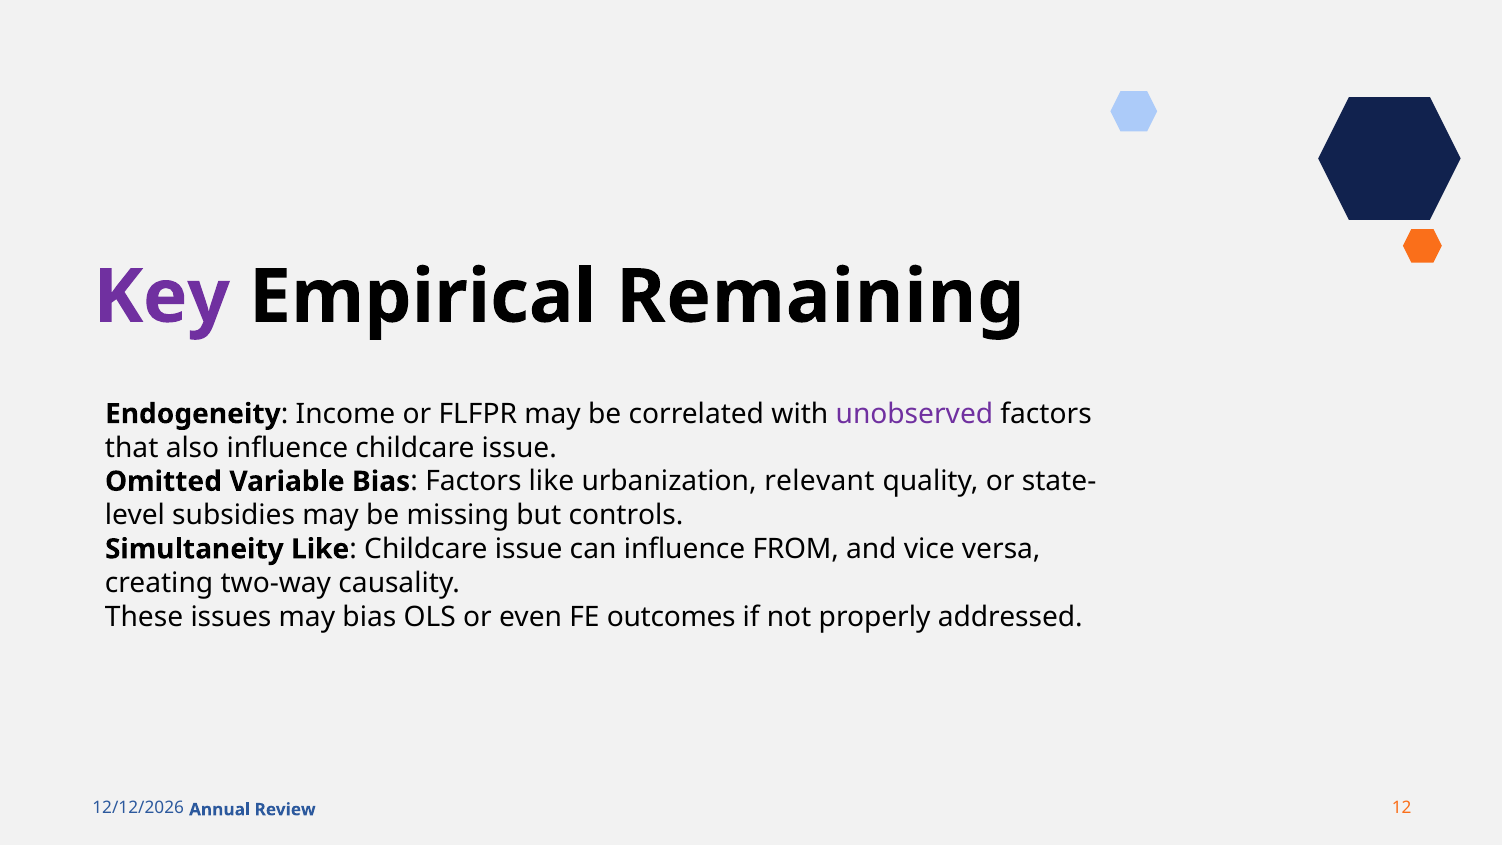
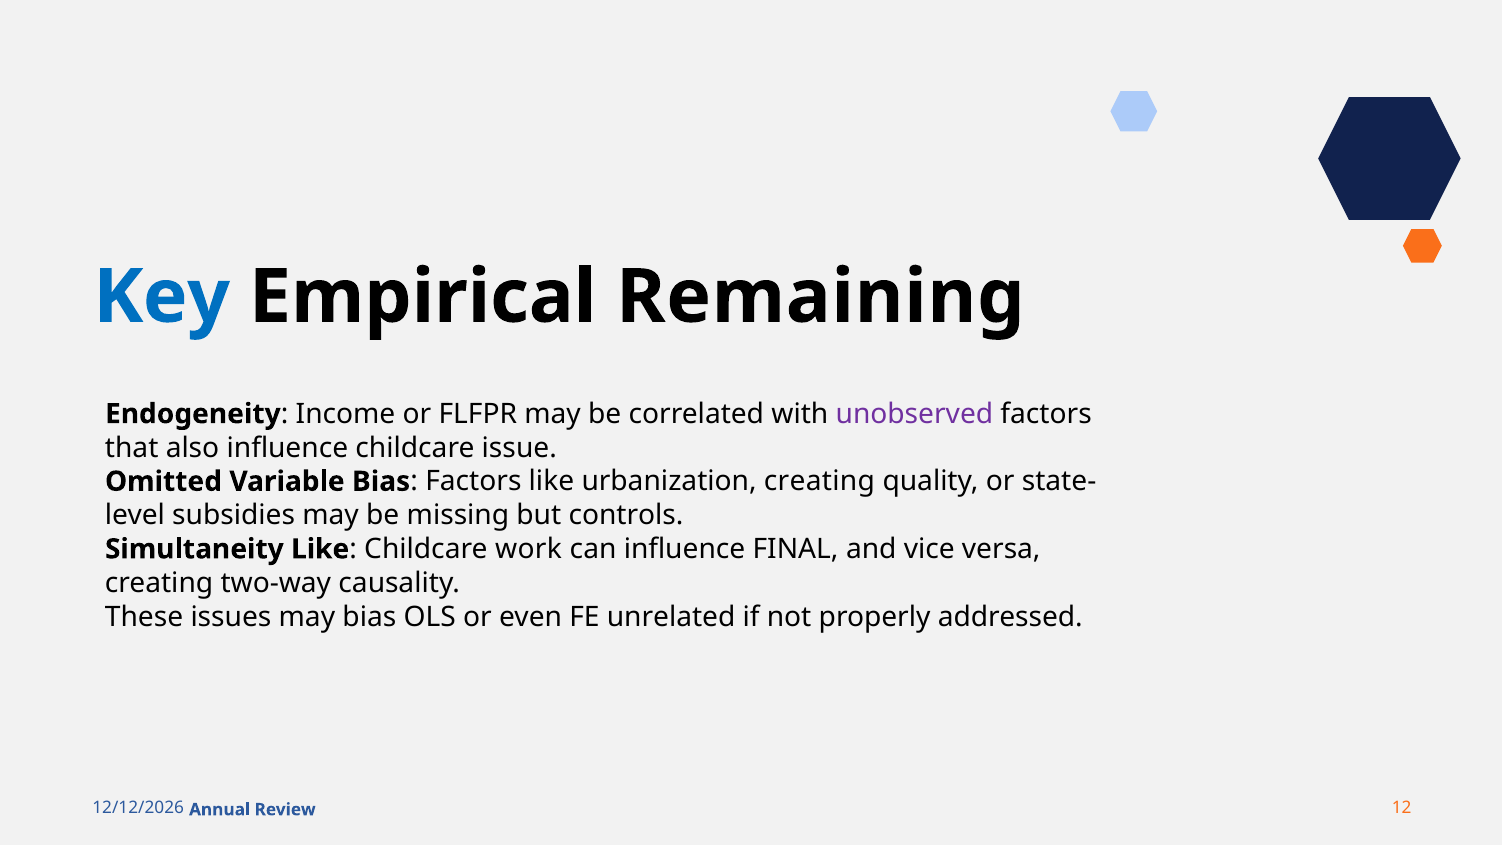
Key colour: purple -> blue
urbanization relevant: relevant -> creating
issue at (529, 549): issue -> work
FROM: FROM -> FINAL
outcomes: outcomes -> unrelated
